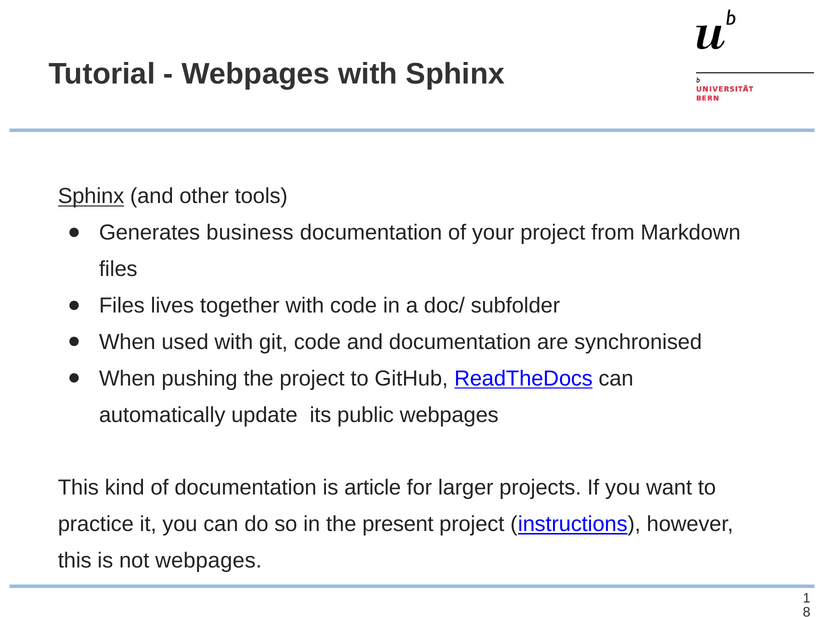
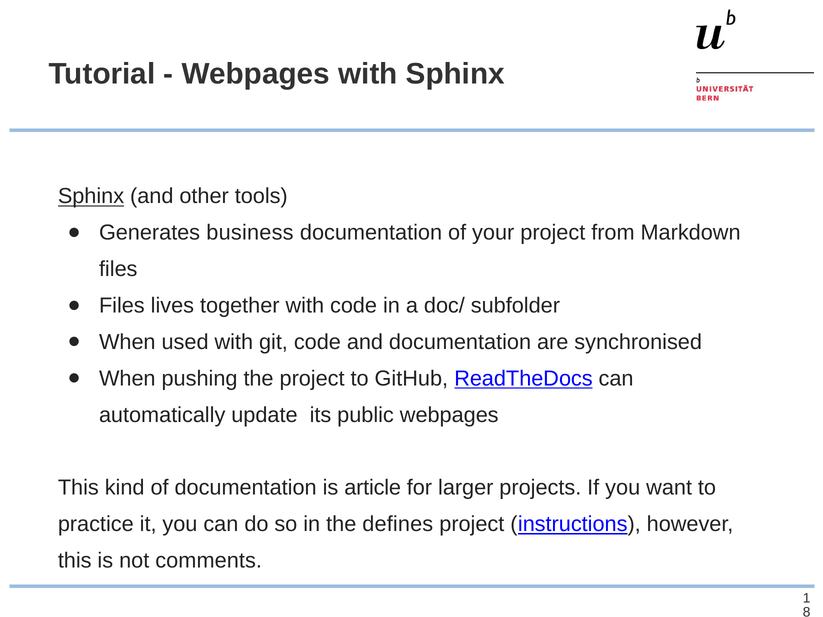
present: present -> defines
not webpages: webpages -> comments
